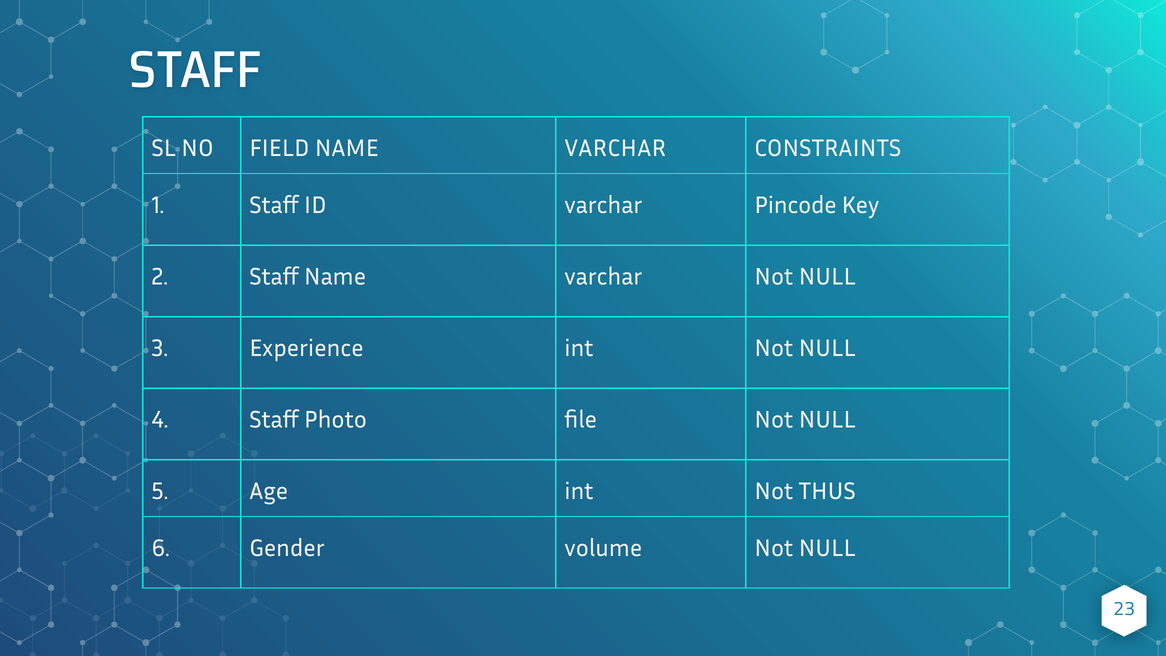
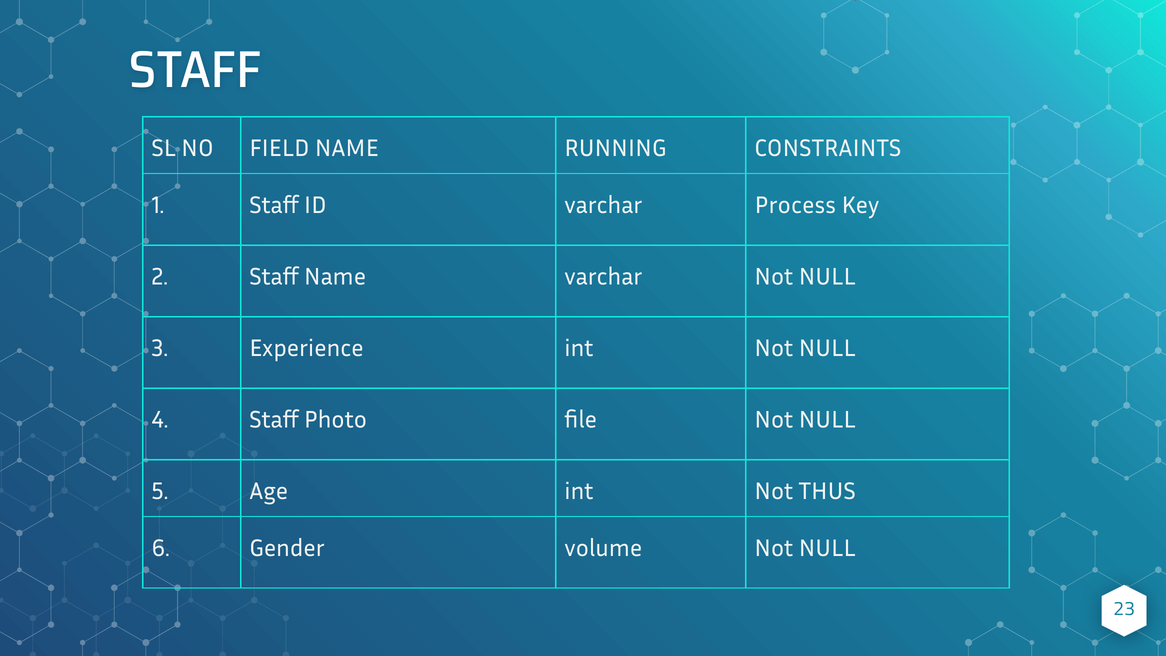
FIELD NAME VARCHAR: VARCHAR -> RUNNING
Pincode: Pincode -> Process
